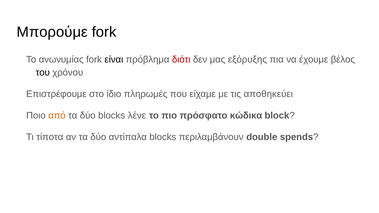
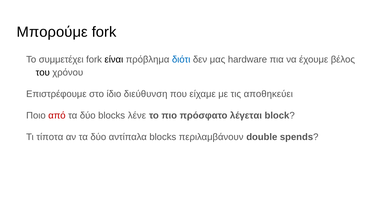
ανωνυμίας: ανωνυμίας -> συμμετέχει
διότι colour: red -> blue
εξόρυξης: εξόρυξης -> hardware
πληρωμές: πληρωμές -> διεύθυνση
από colour: orange -> red
κώδικα: κώδικα -> λέγεται
